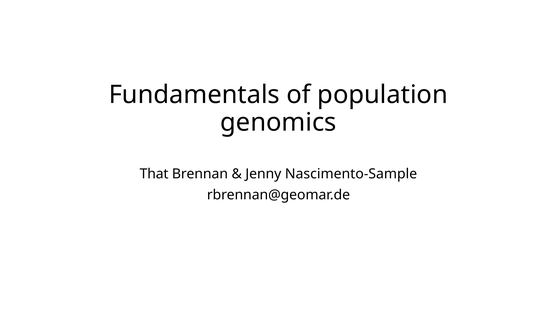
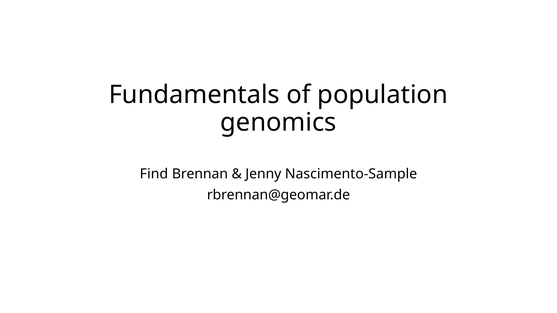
That: That -> Find
